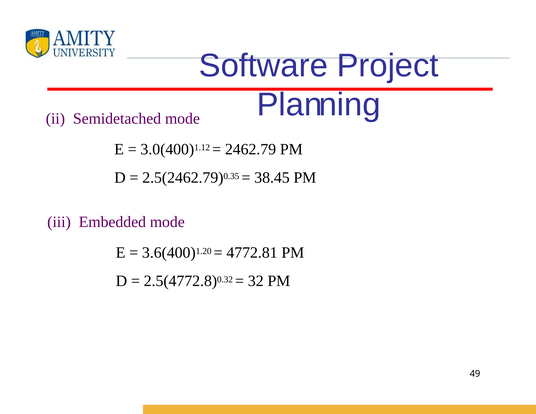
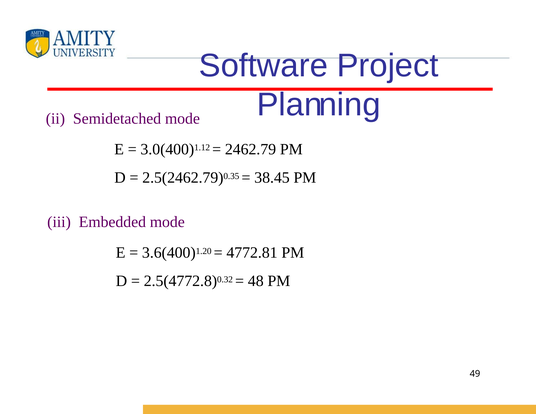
32: 32 -> 48
